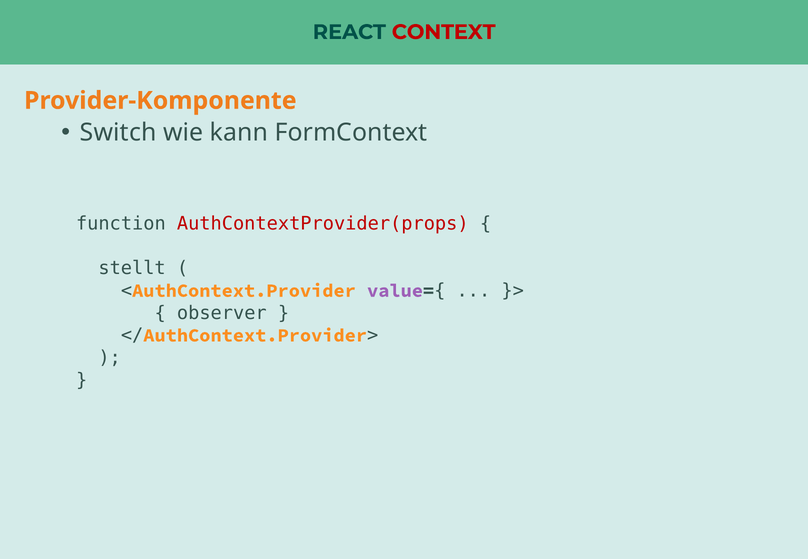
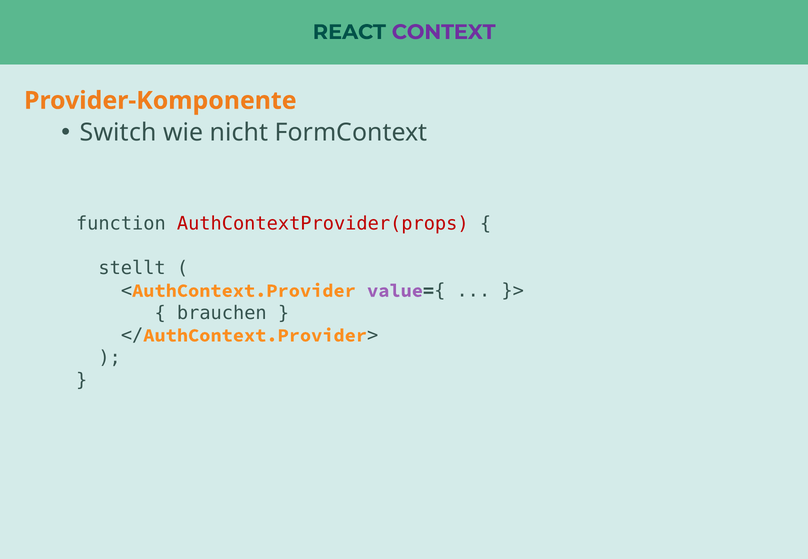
CONTEXT colour: red -> purple
kann: kann -> nicht
observer: observer -> brauchen
